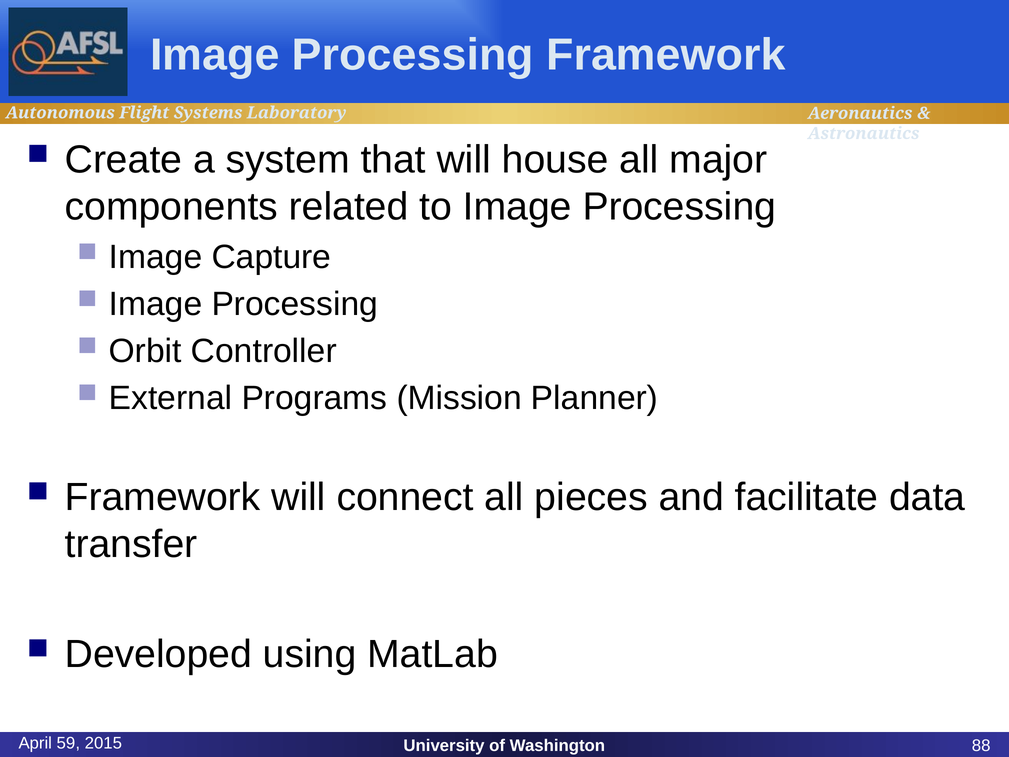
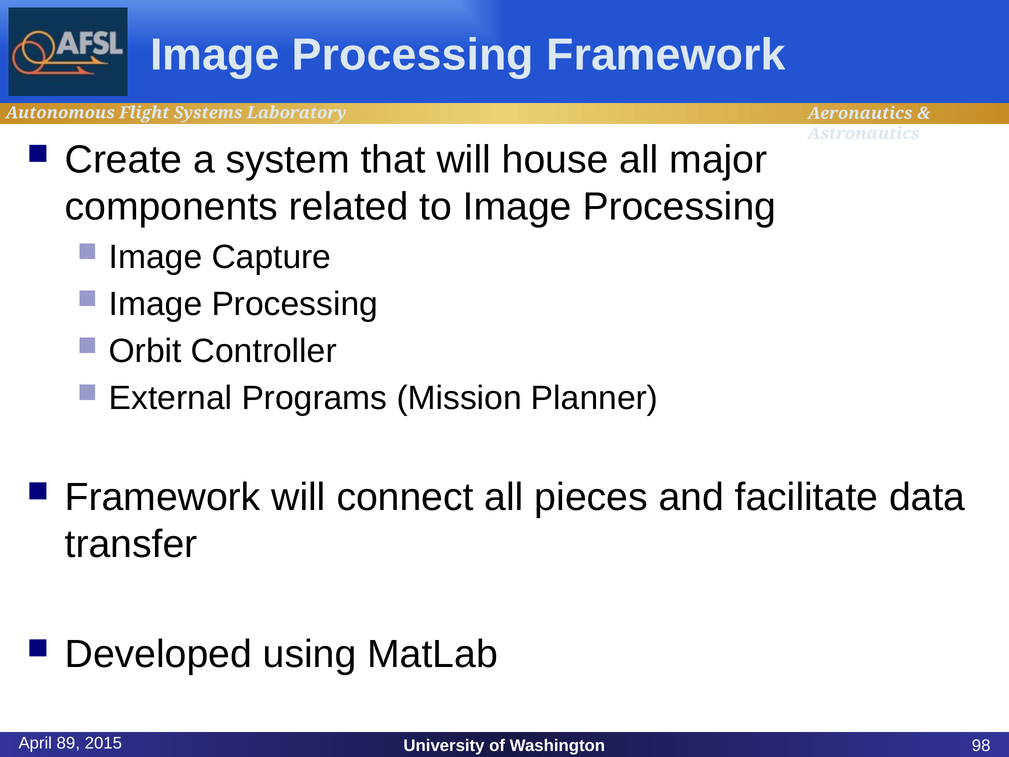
59: 59 -> 89
88: 88 -> 98
